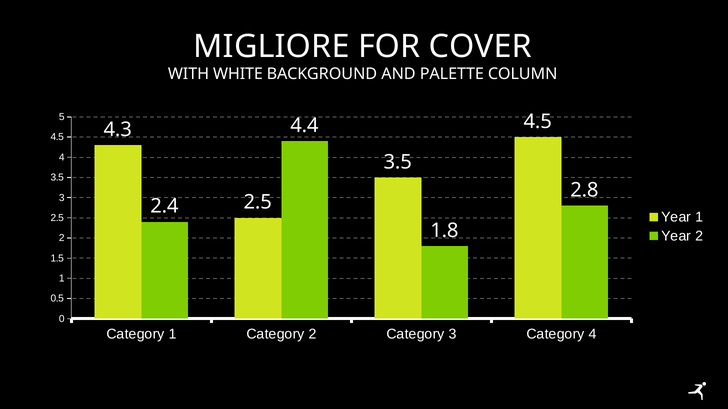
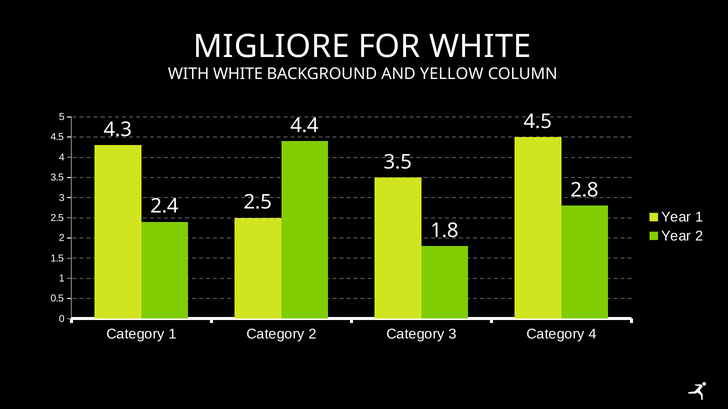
FOR COVER: COVER -> WHITE
PALETTE: PALETTE -> YELLOW
